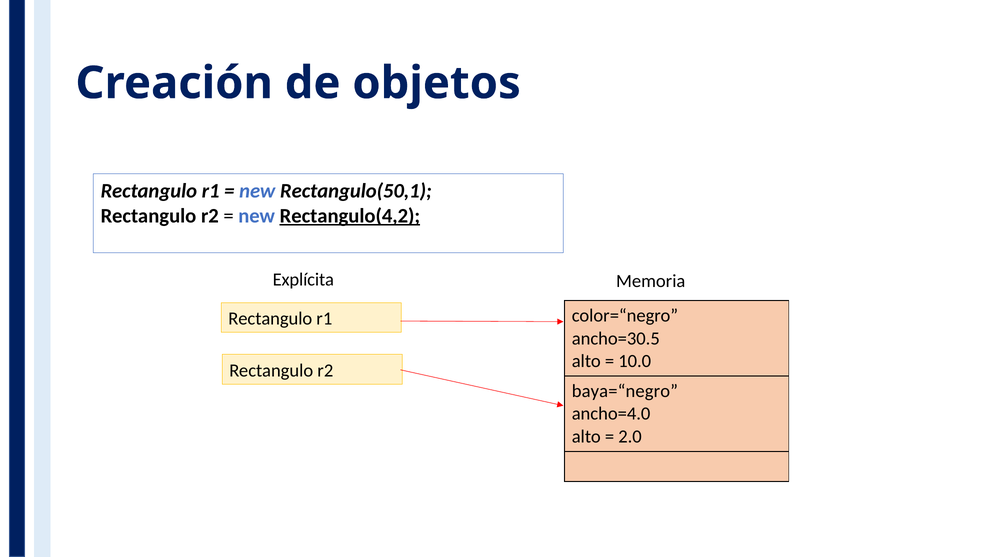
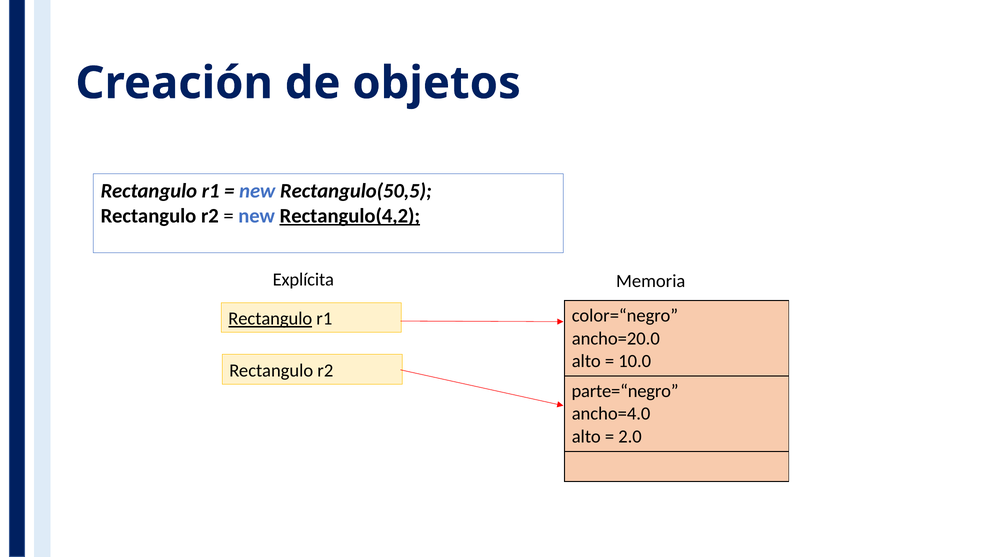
Rectangulo(50,1: Rectangulo(50,1 -> Rectangulo(50,5
Rectangulo at (270, 319) underline: none -> present
ancho=30.5: ancho=30.5 -> ancho=20.0
baya=“negro: baya=“negro -> parte=“negro
